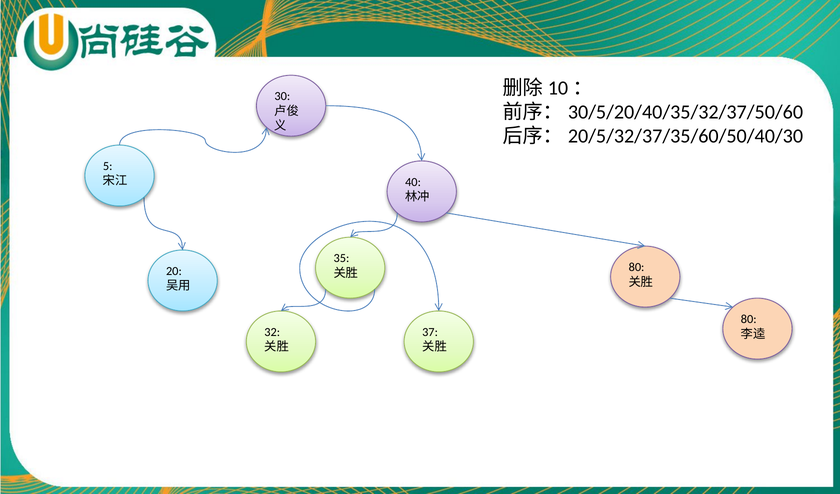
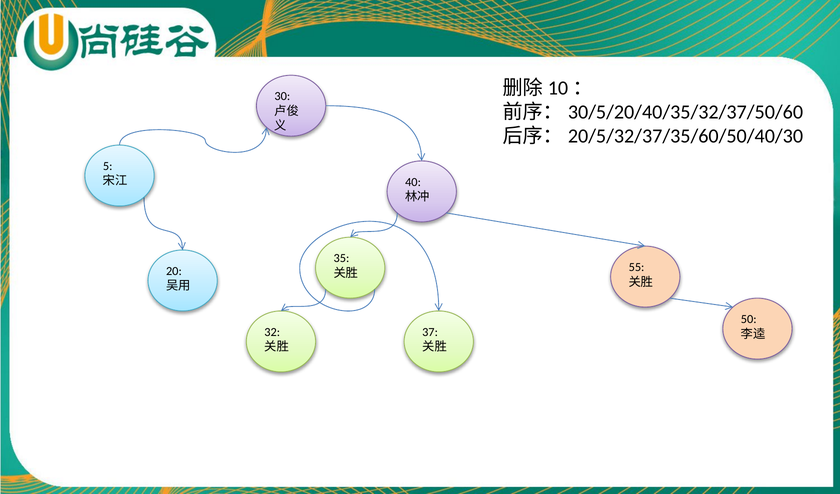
80 at (637, 268): 80 -> 55
80 at (749, 320): 80 -> 50
